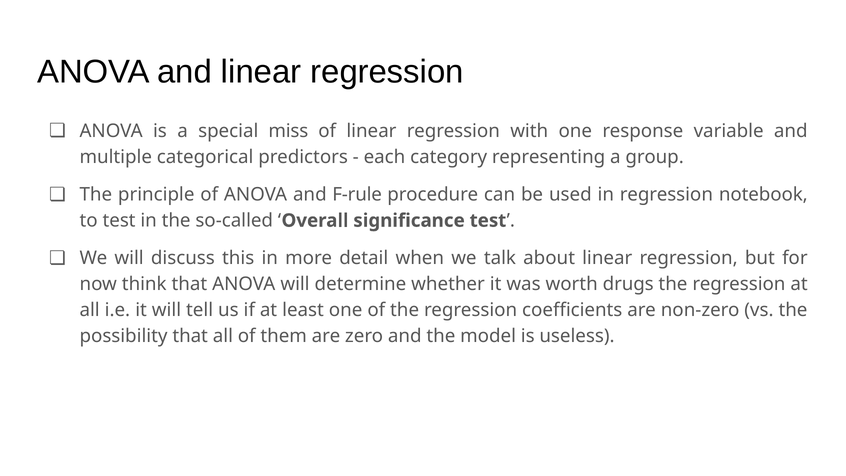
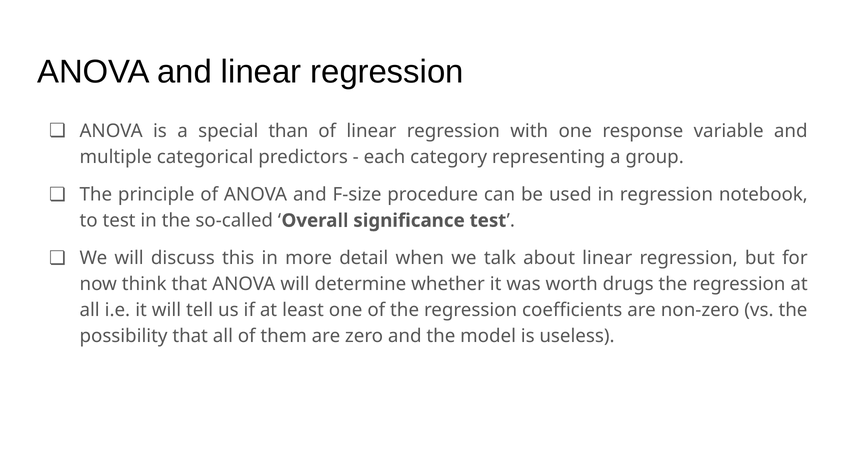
miss: miss -> than
F-rule: F-rule -> F-size
